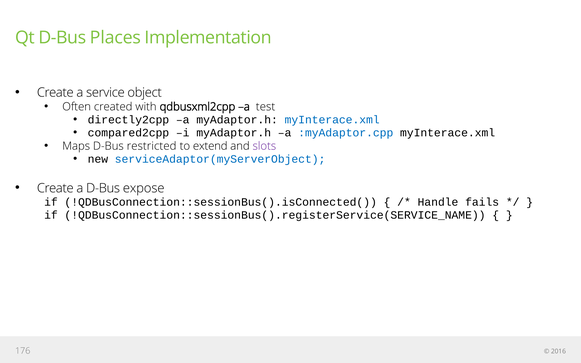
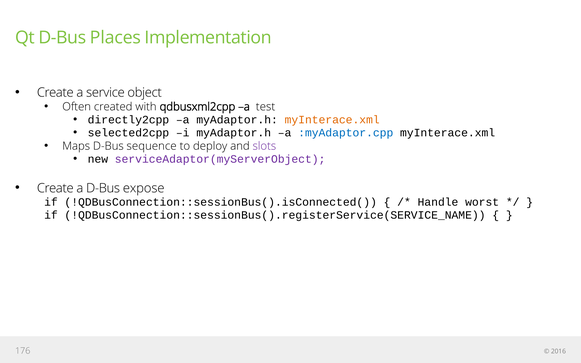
myInterace.xml at (332, 120) colour: blue -> orange
compared2cpp: compared2cpp -> selected2cpp
restricted: restricted -> sequence
extend: extend -> deploy
serviceAdaptor(myServerObject colour: blue -> purple
fails: fails -> worst
